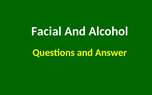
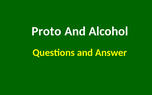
Facial: Facial -> Proto
